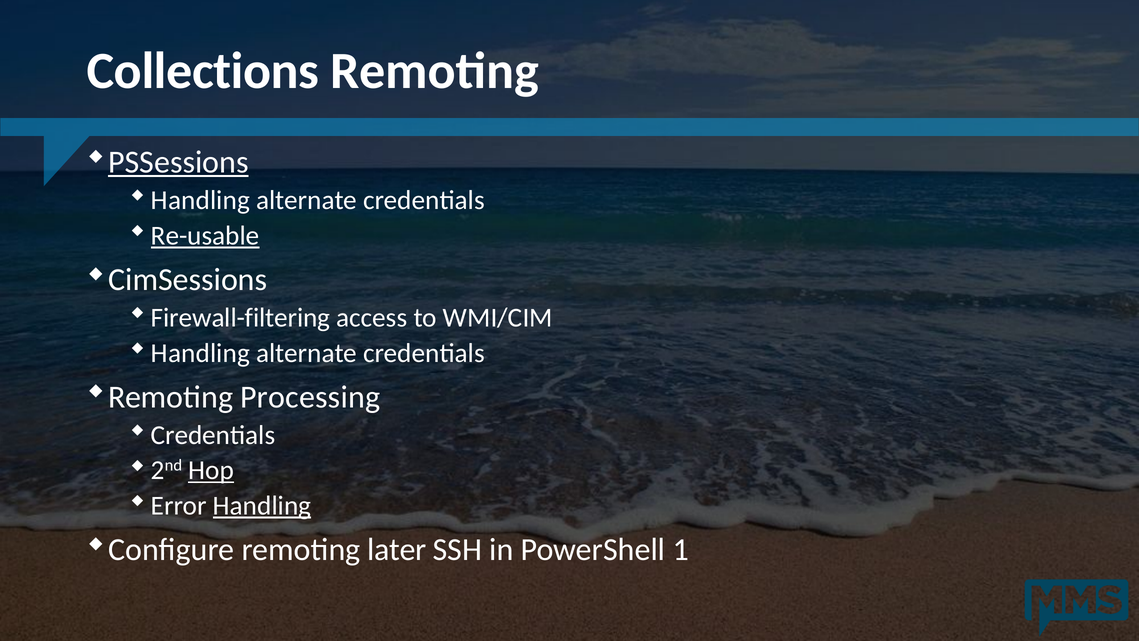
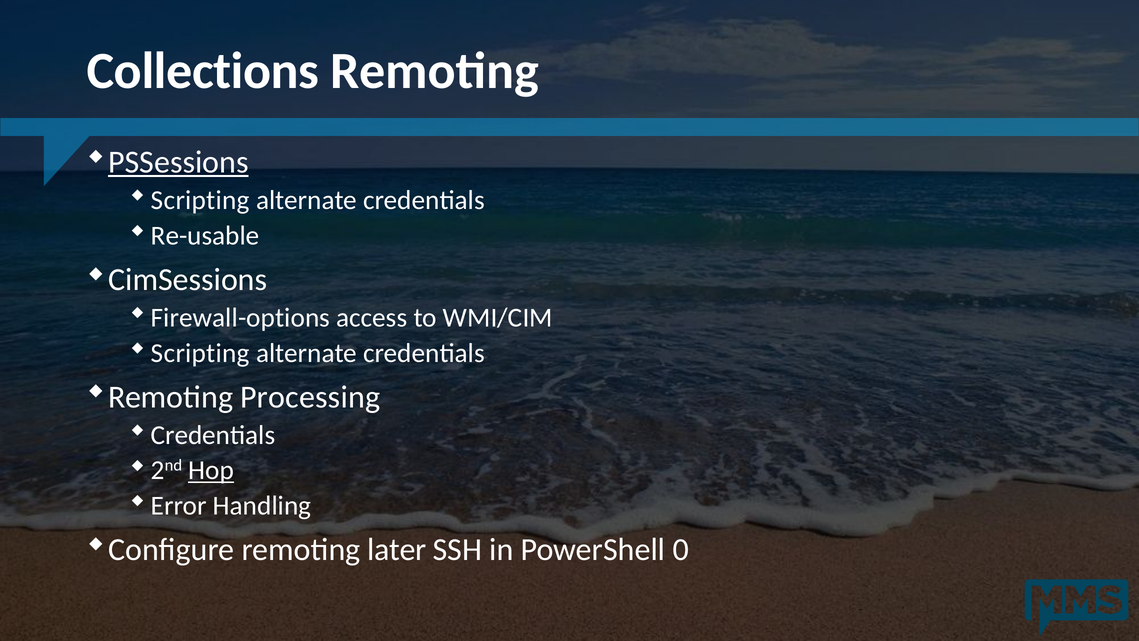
Handling at (200, 200): Handling -> Scripting
Re-usable underline: present -> none
Firewall-filtering: Firewall-filtering -> Firewall-options
Handling at (200, 353): Handling -> Scripting
Handling at (262, 506) underline: present -> none
1: 1 -> 0
